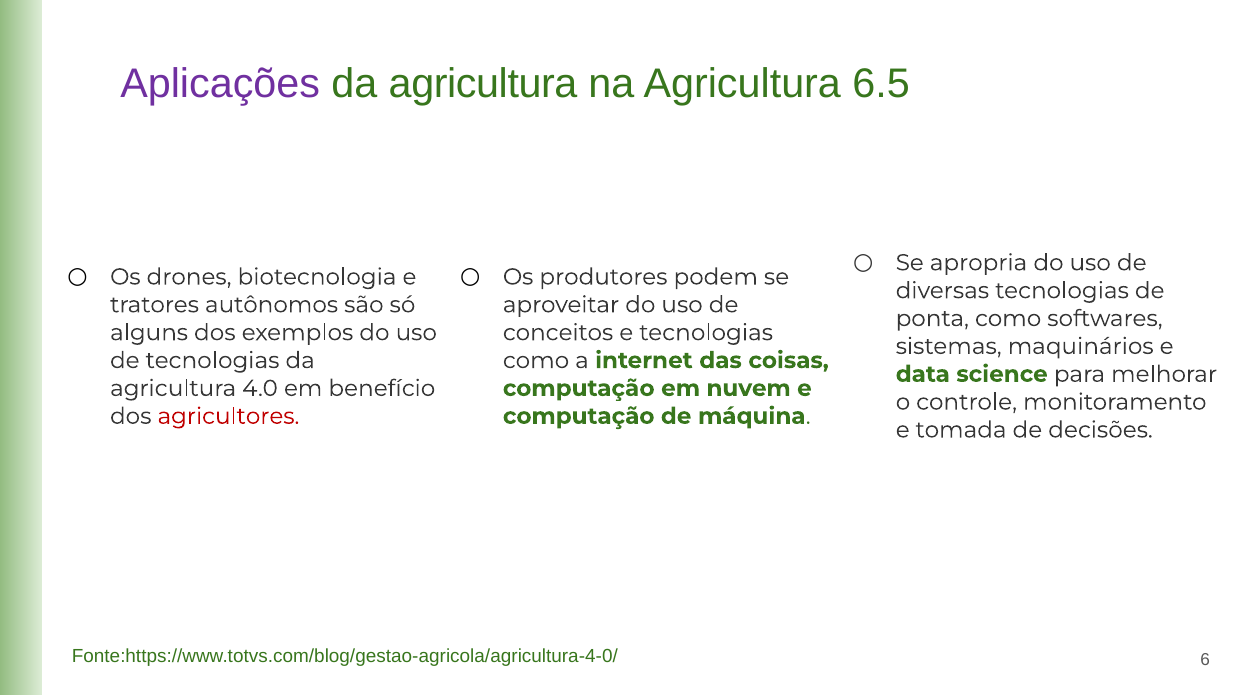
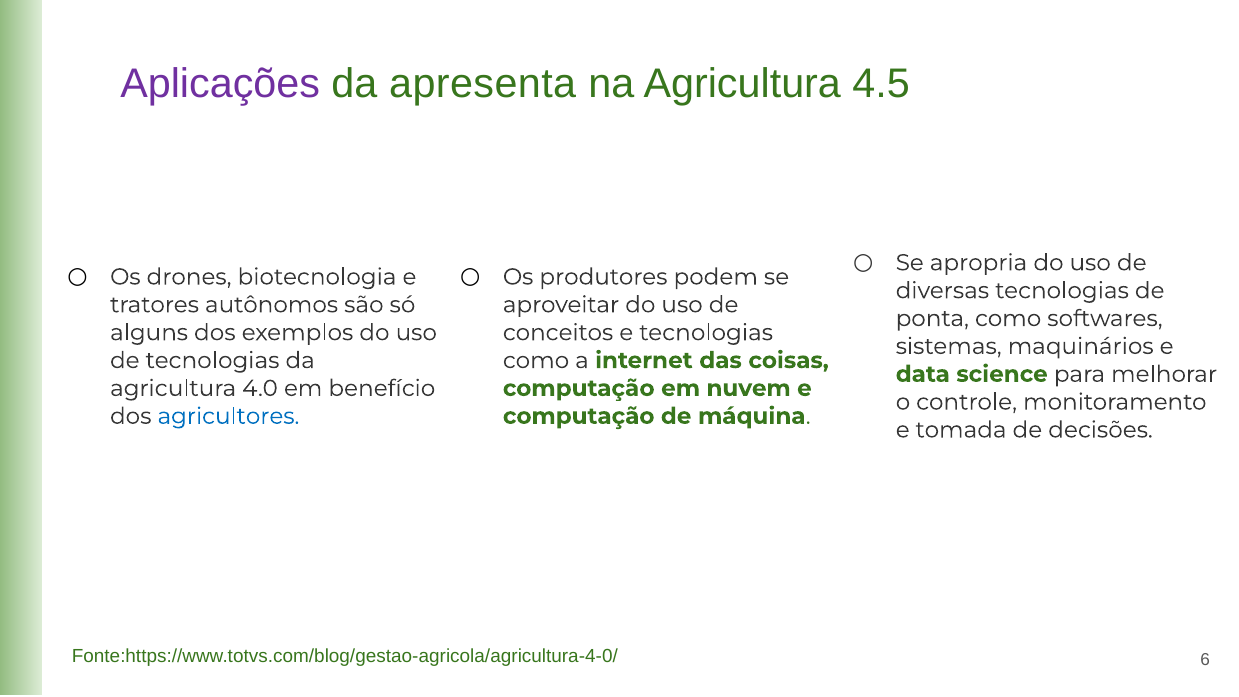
agricultura at (483, 84): agricultura -> apresenta
6.5: 6.5 -> 4.5
agricultores colour: red -> blue
